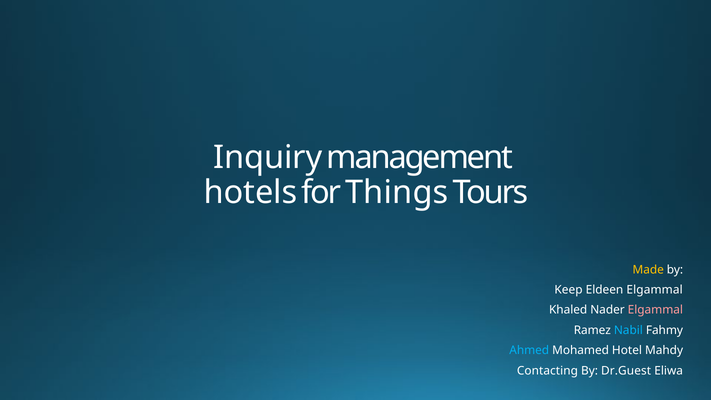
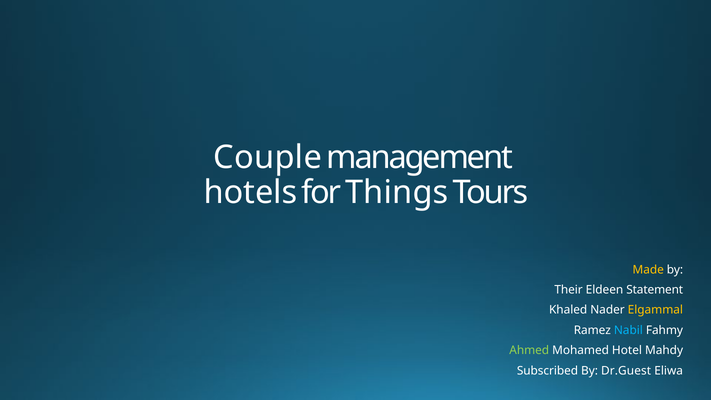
Inquiry: Inquiry -> Couple
Keep: Keep -> Their
Eldeen Elgammal: Elgammal -> Statement
Elgammal at (655, 310) colour: pink -> yellow
Ahmed colour: light blue -> light green
Contacting: Contacting -> Subscribed
